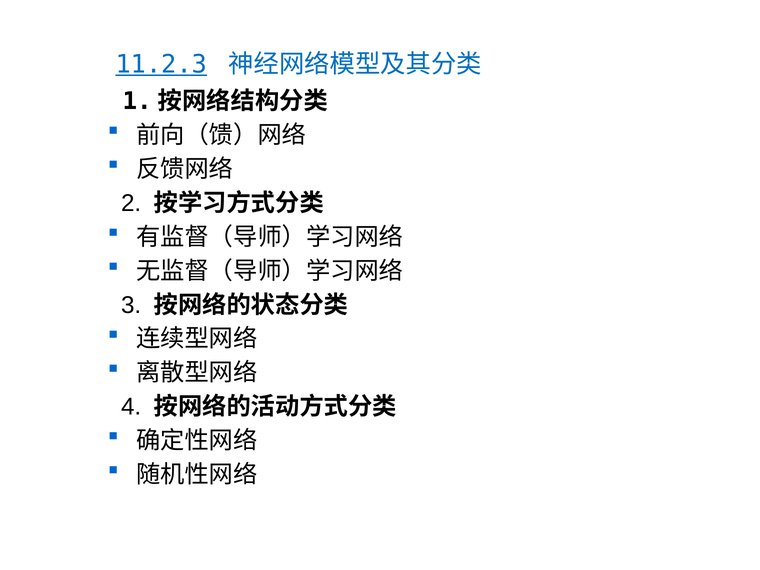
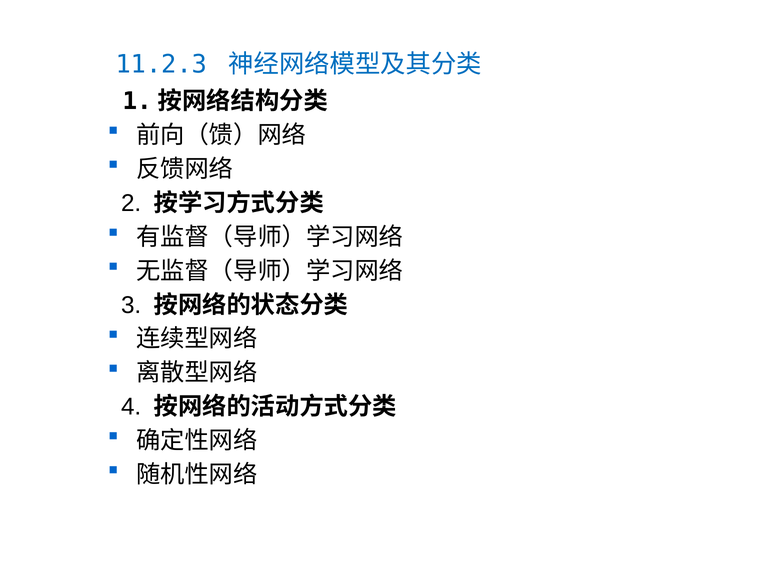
11.2.3 underline: present -> none
